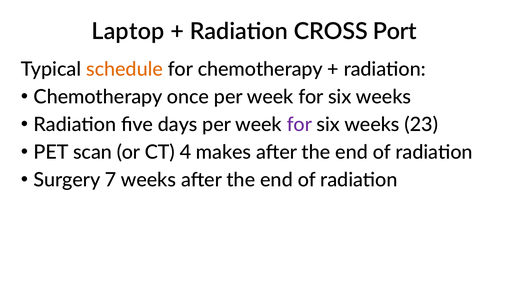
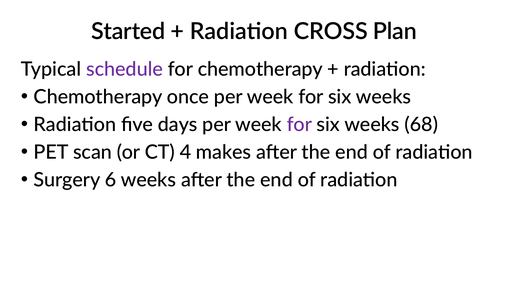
Laptop: Laptop -> Started
Port: Port -> Plan
schedule colour: orange -> purple
23: 23 -> 68
7: 7 -> 6
